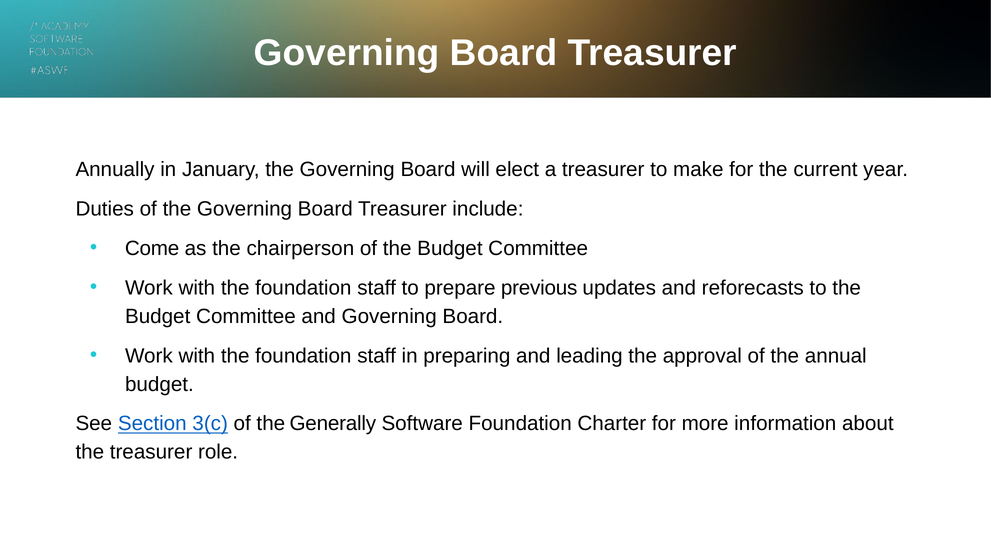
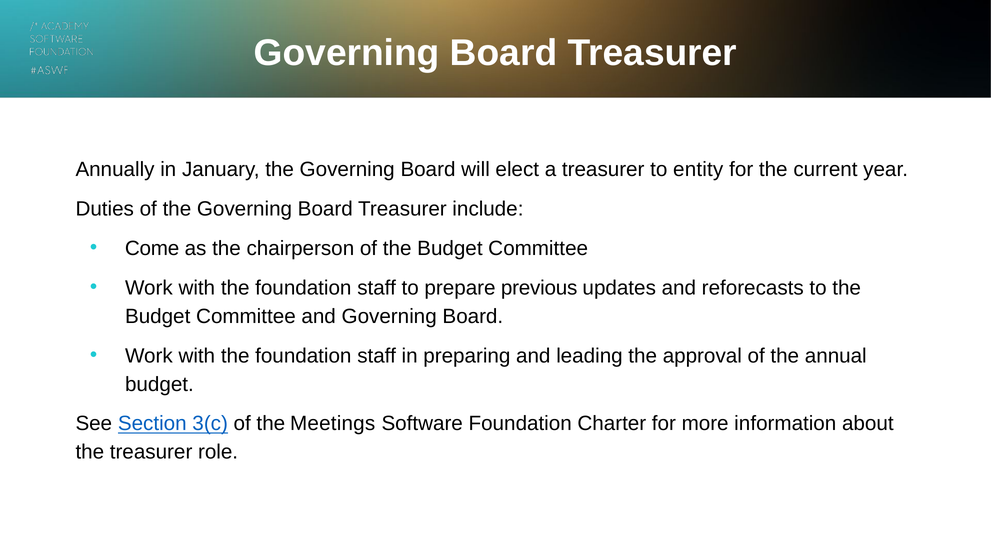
make: make -> entity
Generally: Generally -> Meetings
